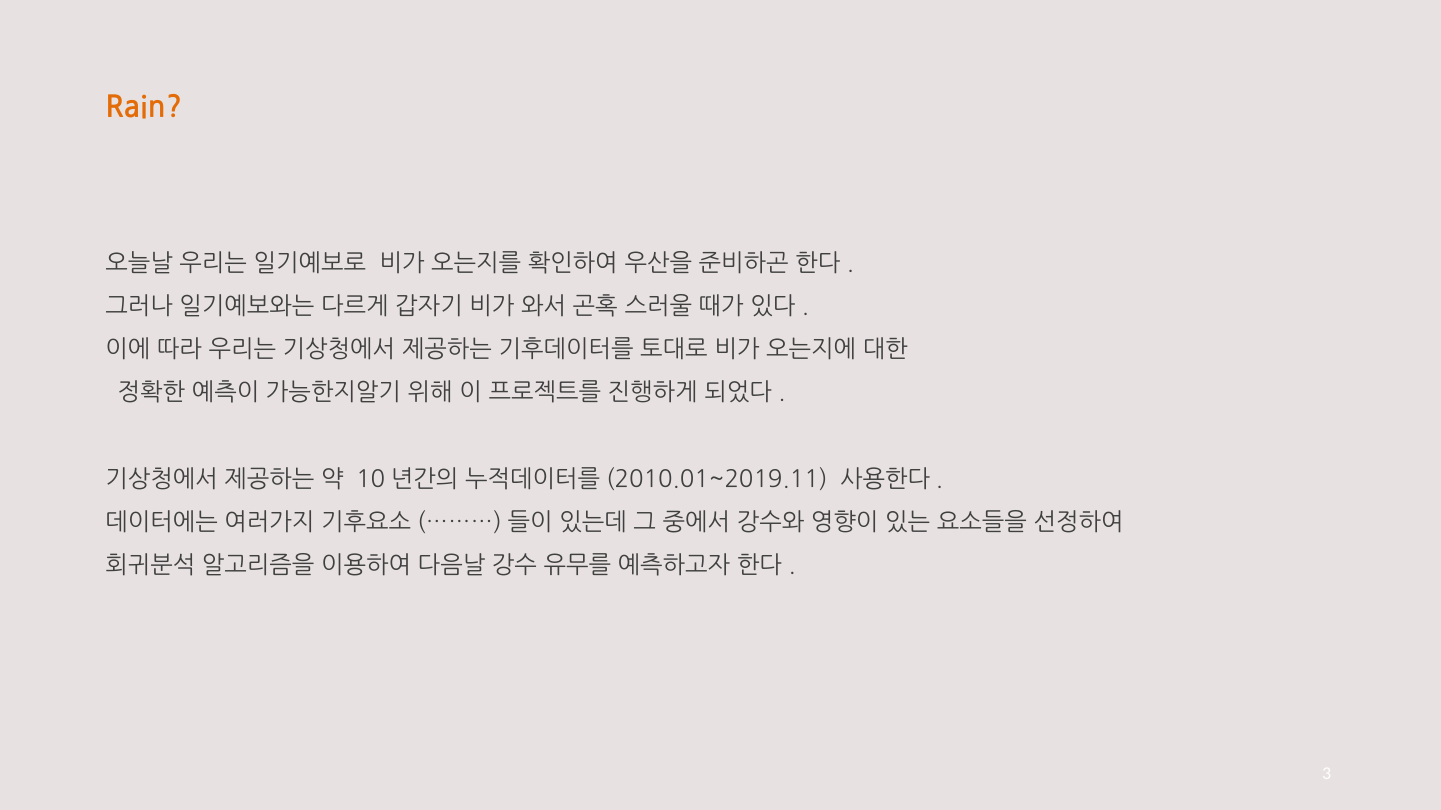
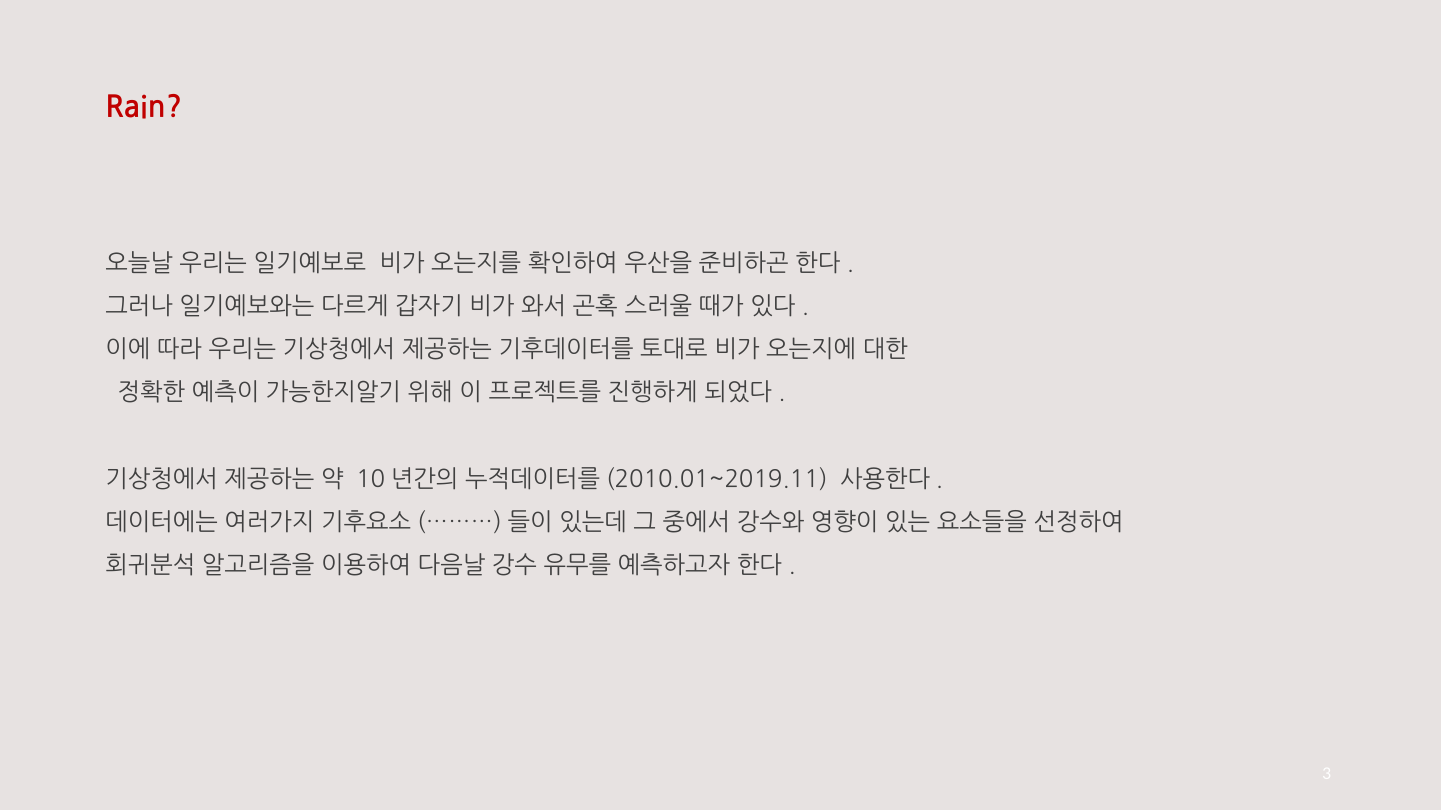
Rain colour: orange -> red
